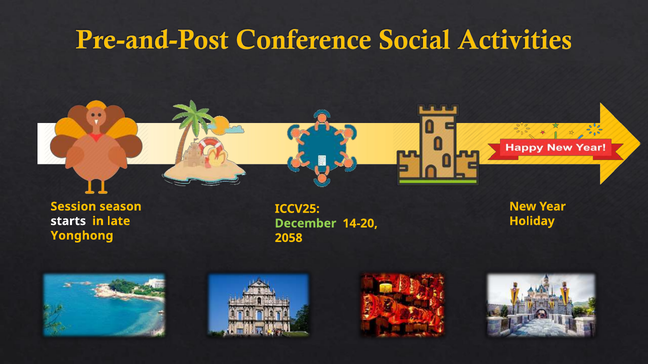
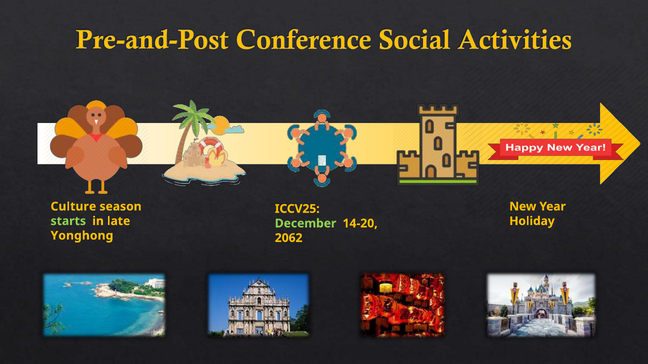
Session: Session -> Culture
starts colour: white -> light green
2058: 2058 -> 2062
